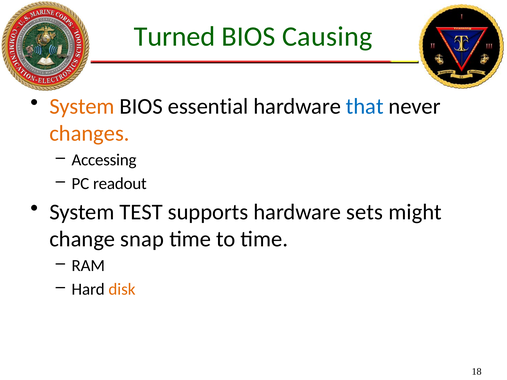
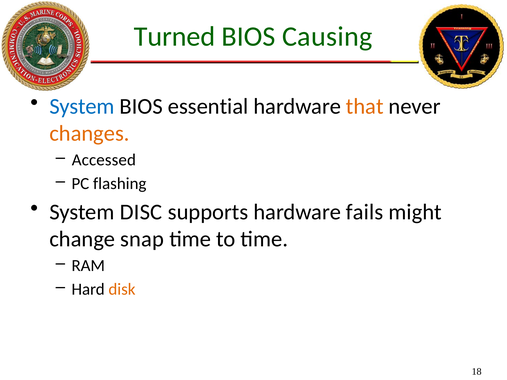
System at (82, 106) colour: orange -> blue
that colour: blue -> orange
Accessing: Accessing -> Accessed
readout: readout -> flashing
TEST: TEST -> DISC
sets: sets -> fails
